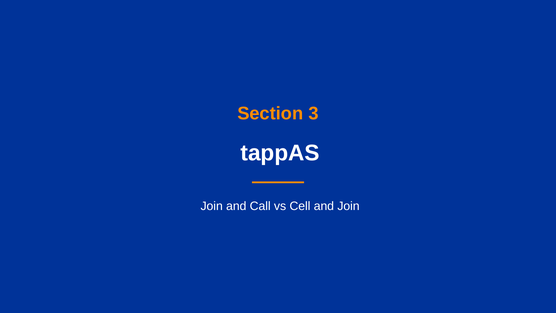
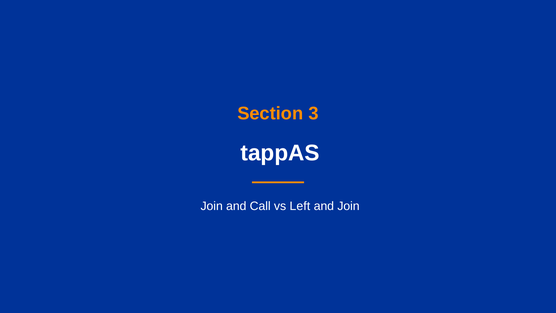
Cell: Cell -> Left
